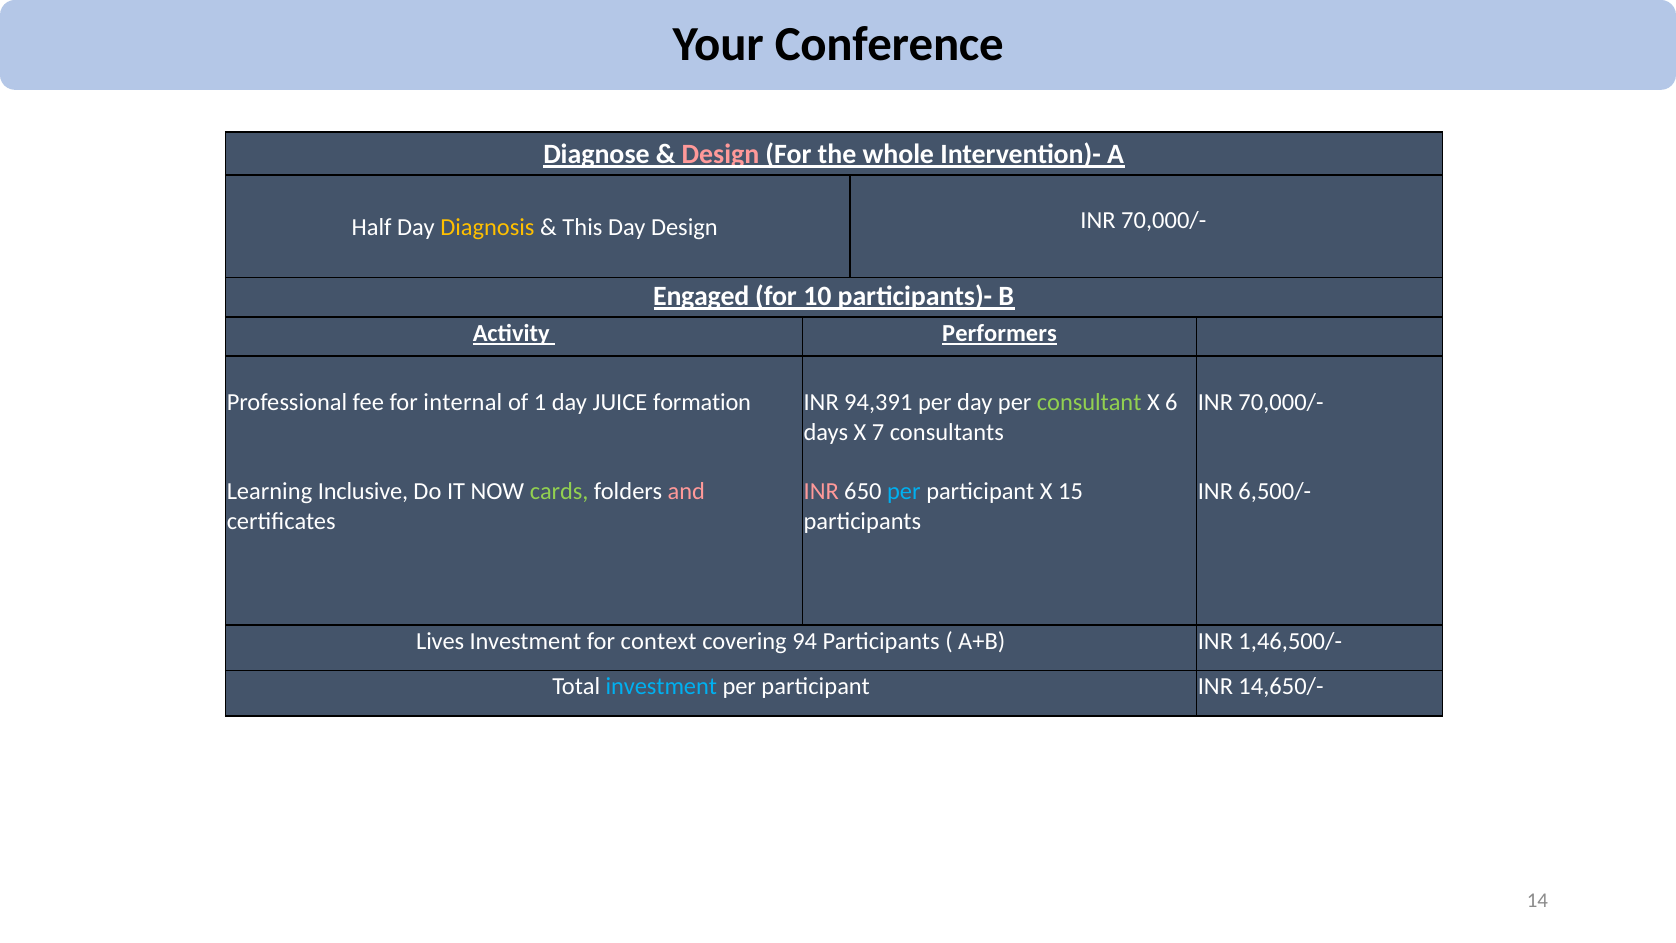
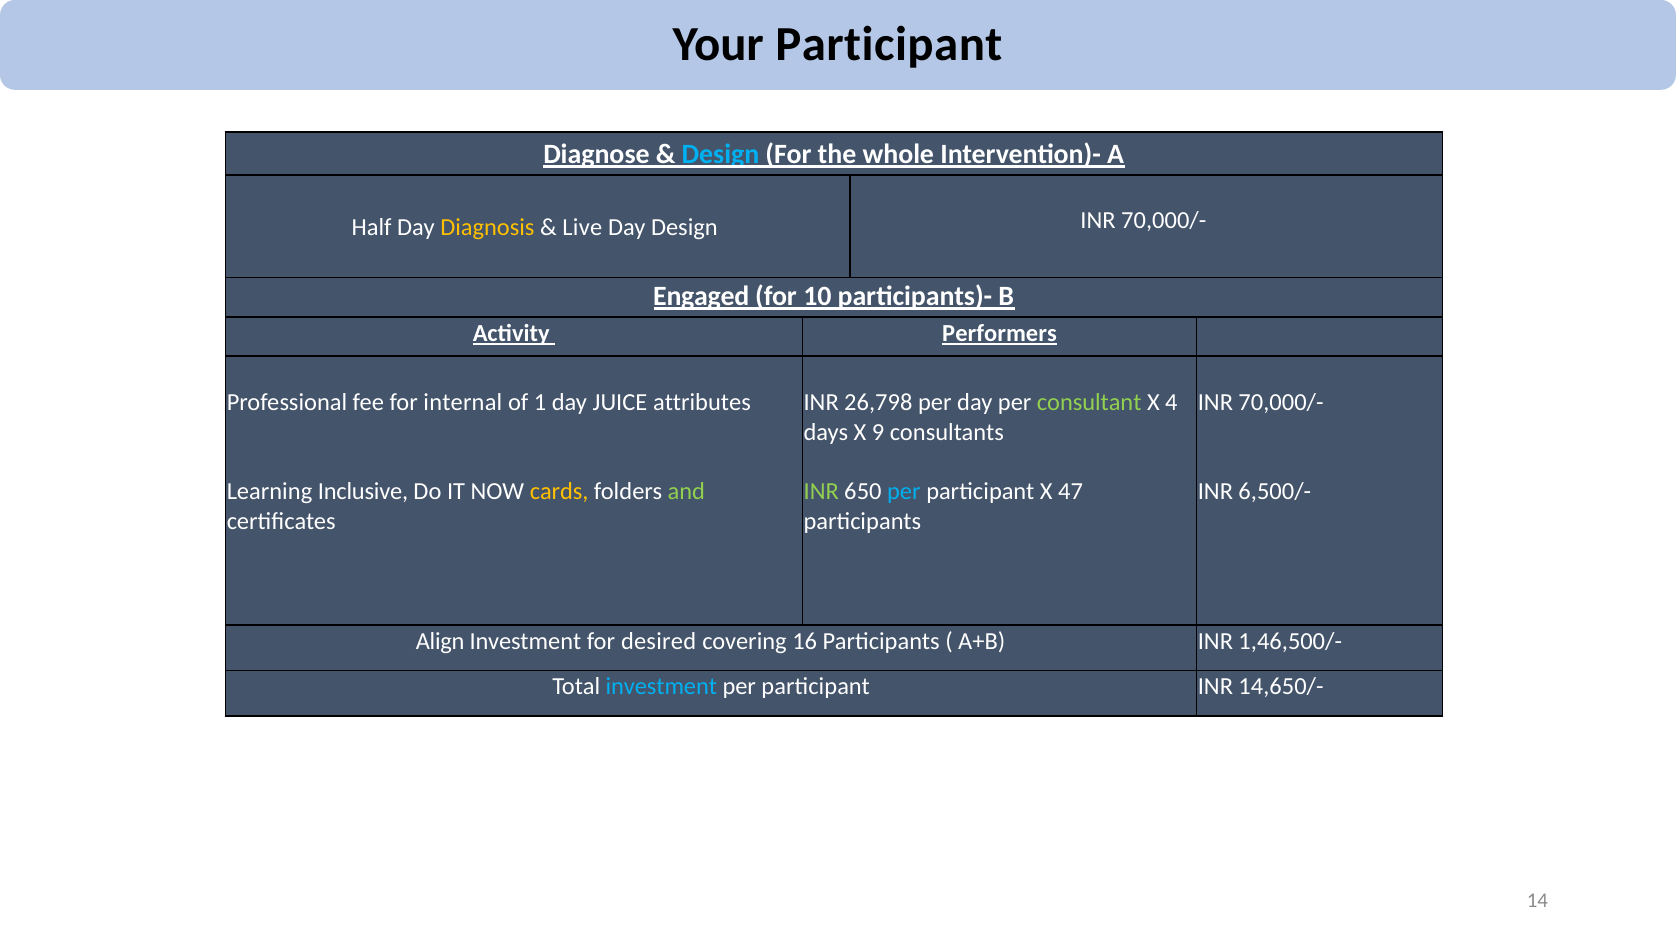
Your Conference: Conference -> Participant
Design at (720, 154) colour: pink -> light blue
This: This -> Live
formation: formation -> attributes
94,391: 94,391 -> 26,798
6: 6 -> 4
7: 7 -> 9
cards colour: light green -> yellow
and colour: pink -> light green
INR at (821, 491) colour: pink -> light green
15: 15 -> 47
Lives: Lives -> Align
context: context -> desired
94: 94 -> 16
